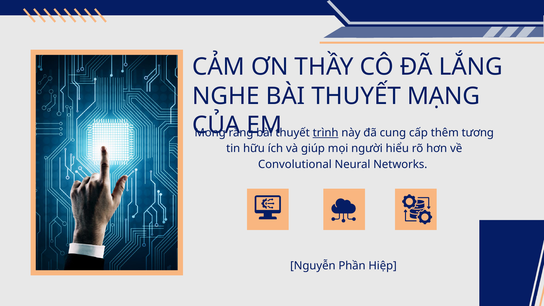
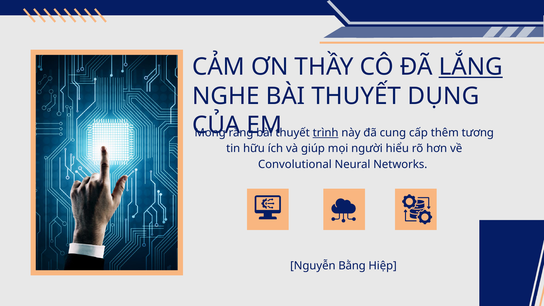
LẮNG underline: none -> present
MẠNG: MẠNG -> DỤNG
Phần: Phần -> Bằng
